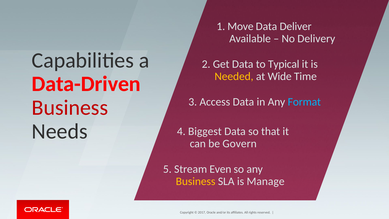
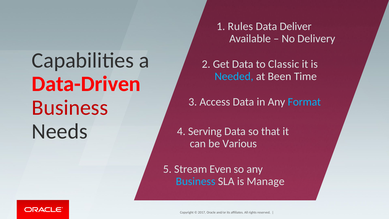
Move: Move -> Rules
Typical: Typical -> Classic
Needed colour: yellow -> light blue
Wide: Wide -> Been
Biggest: Biggest -> Serving
Govern: Govern -> Various
Business at (196, 181) colour: yellow -> light blue
